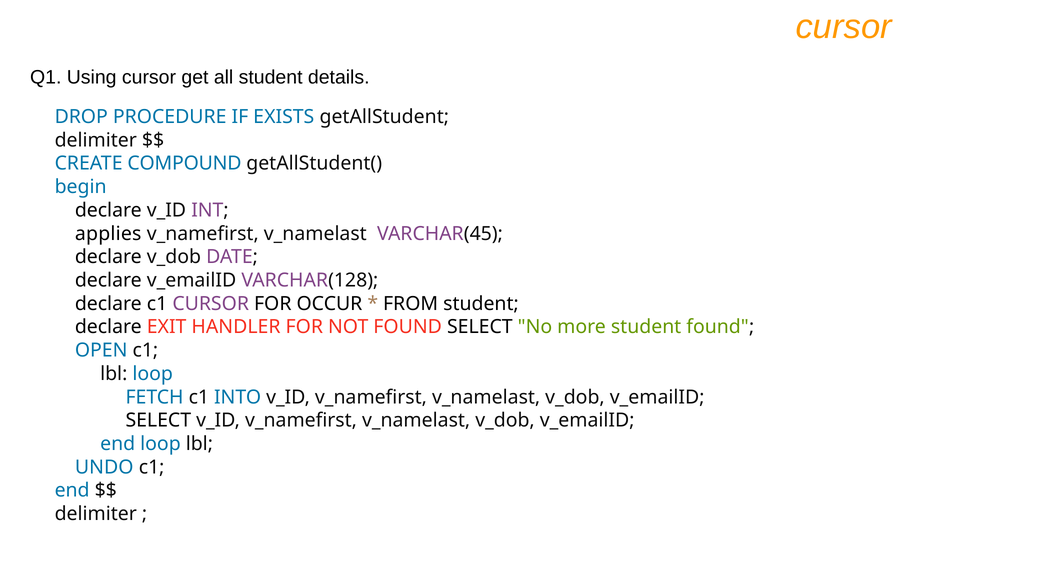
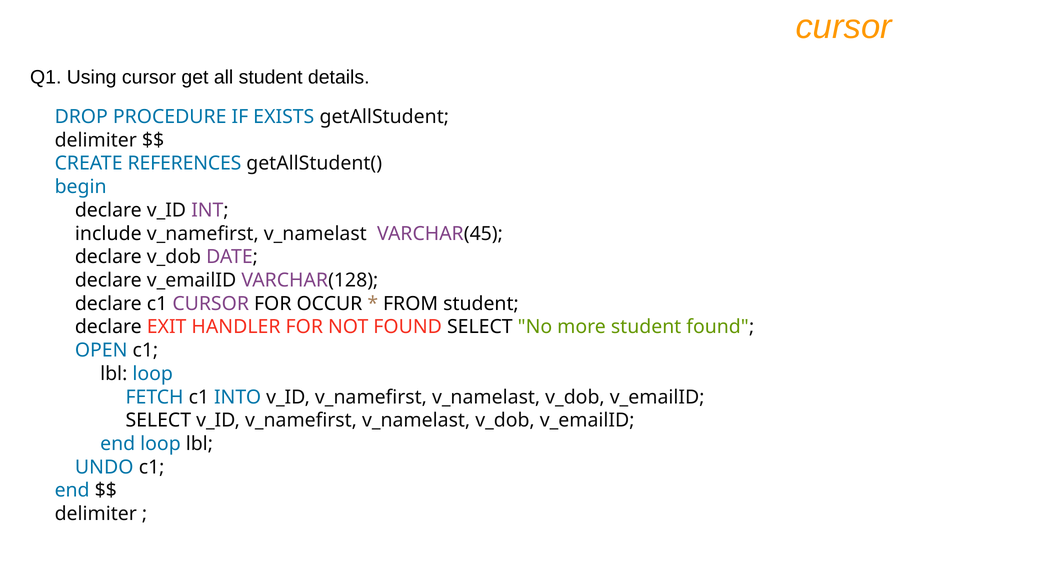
COMPOUND: COMPOUND -> REFERENCES
applies: applies -> include
